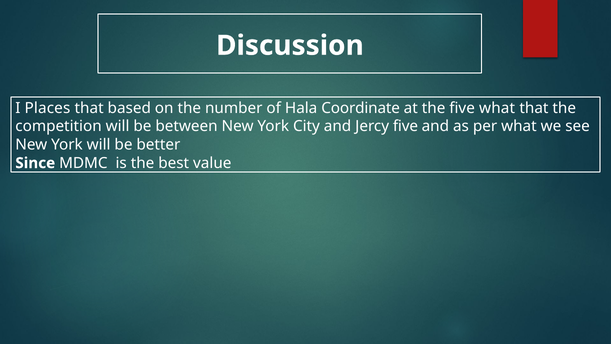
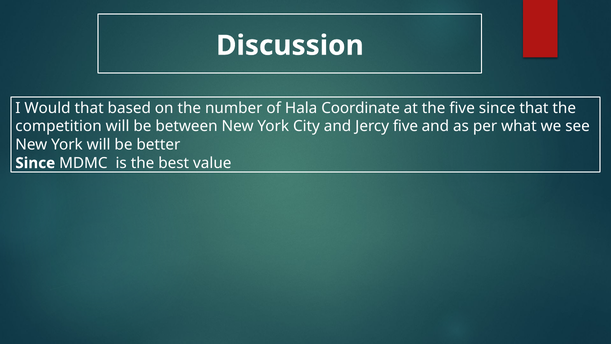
Places: Places -> Would
five what: what -> since
